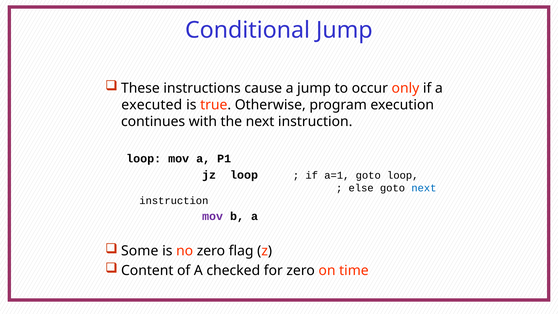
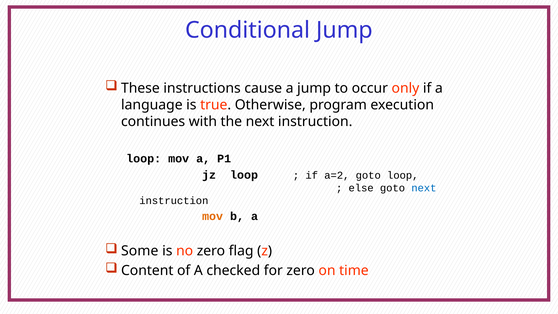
executed: executed -> language
a=1: a=1 -> a=2
mov at (213, 216) colour: purple -> orange
